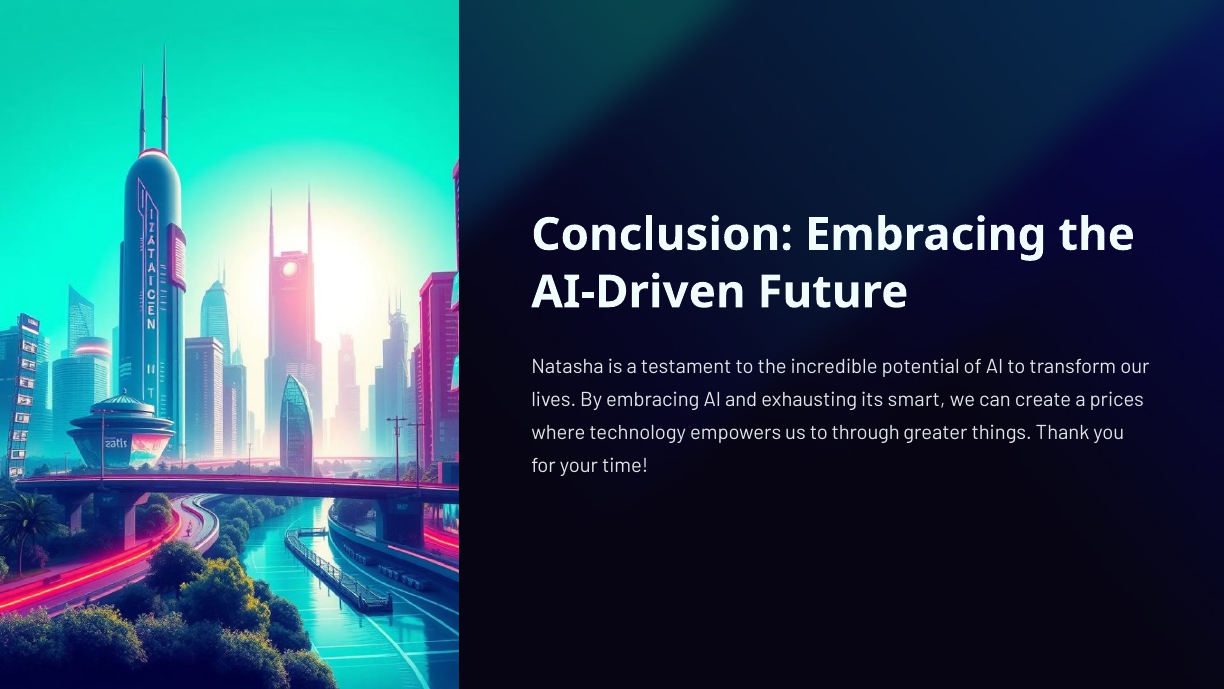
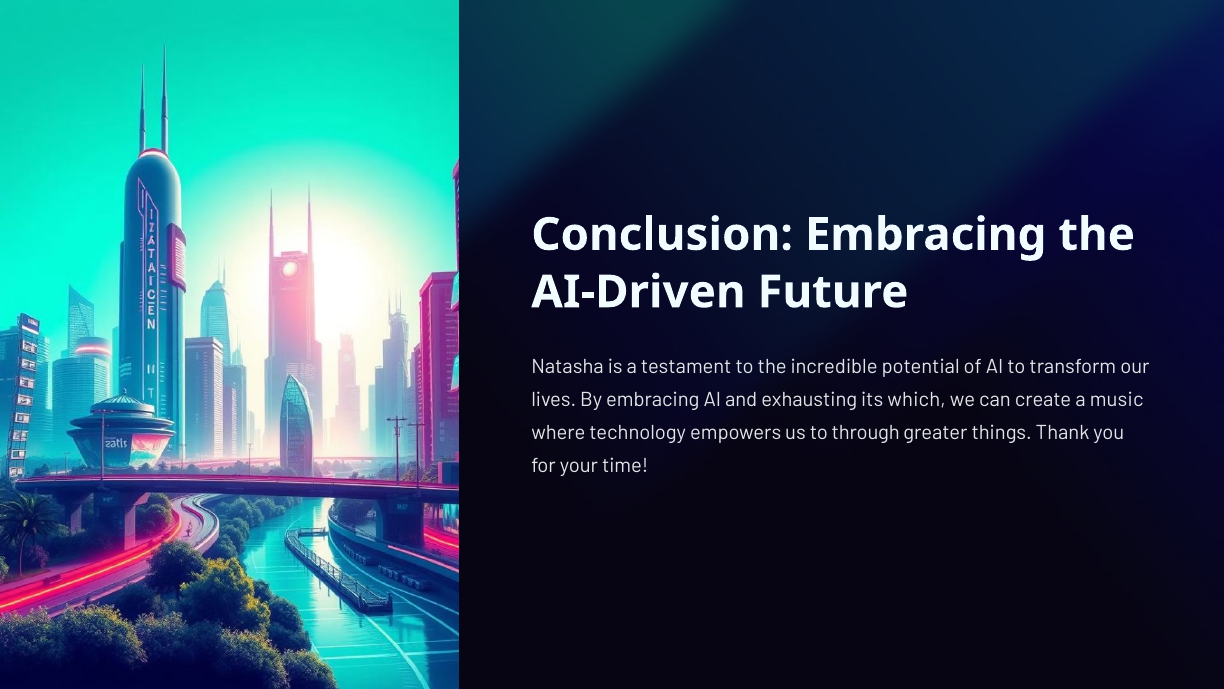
smart: smart -> which
prices: prices -> music
